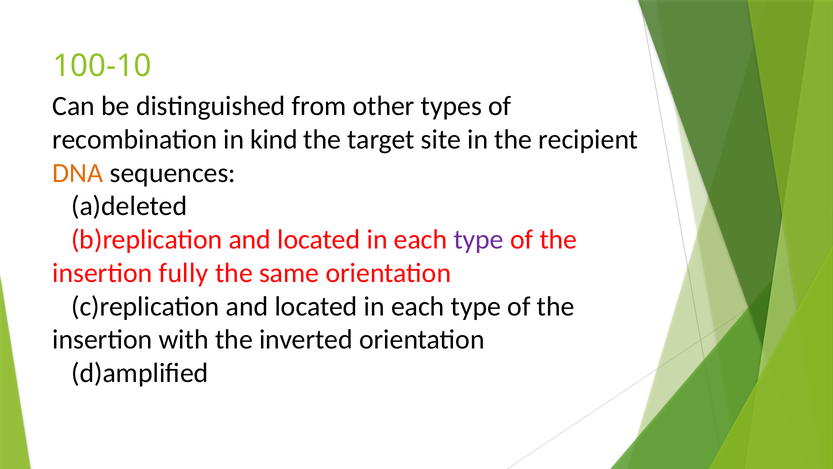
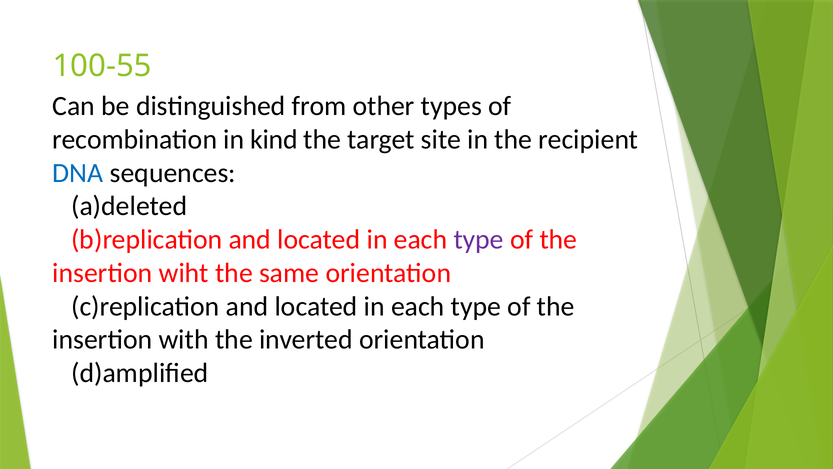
100-10: 100-10 -> 100-55
DNA colour: orange -> blue
fully: fully -> wiht
